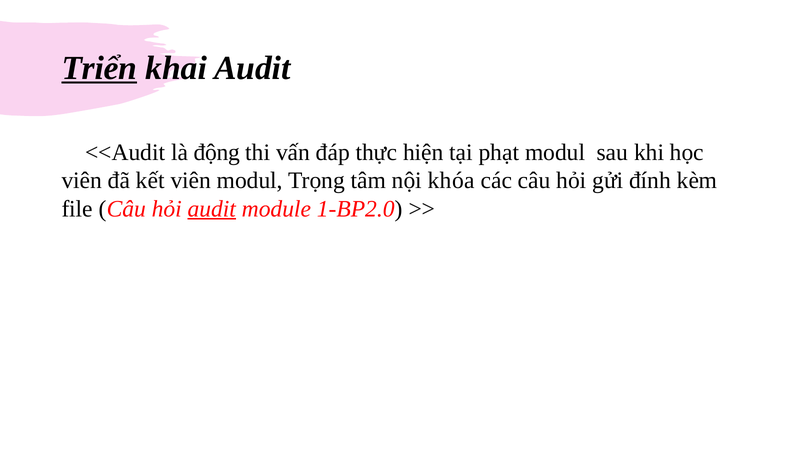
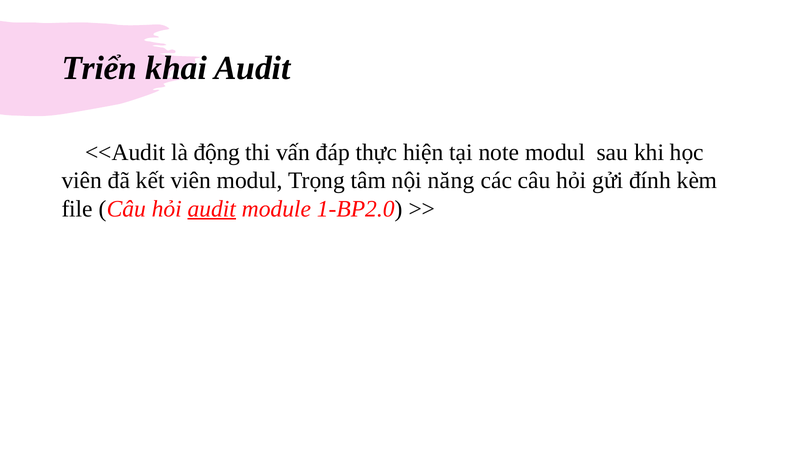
Triển underline: present -> none
phạt: phạt -> note
khóa: khóa -> năng
